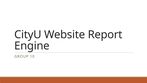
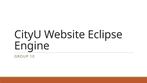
Report: Report -> Eclipse
